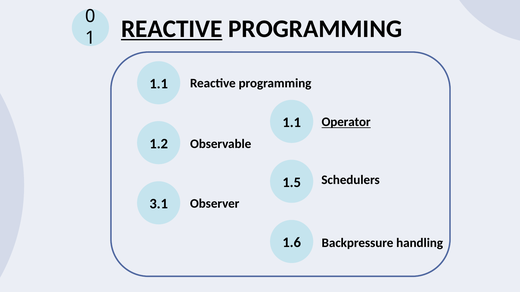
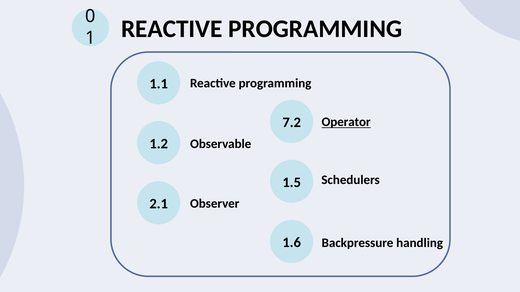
REACTIVE at (172, 29) underline: present -> none
1.1 at (292, 123): 1.1 -> 7.2
3.1: 3.1 -> 2.1
